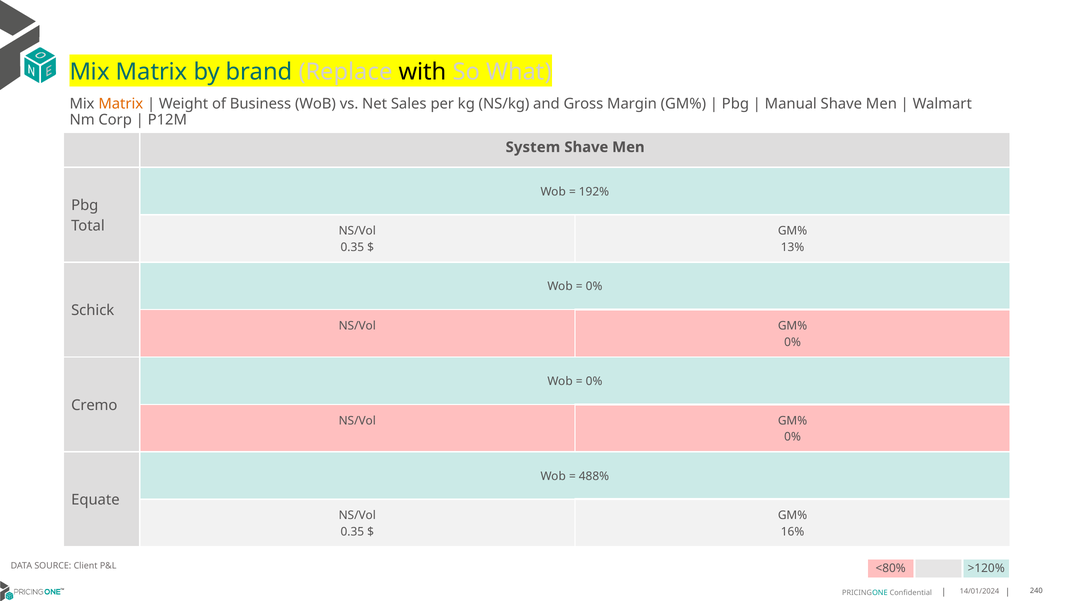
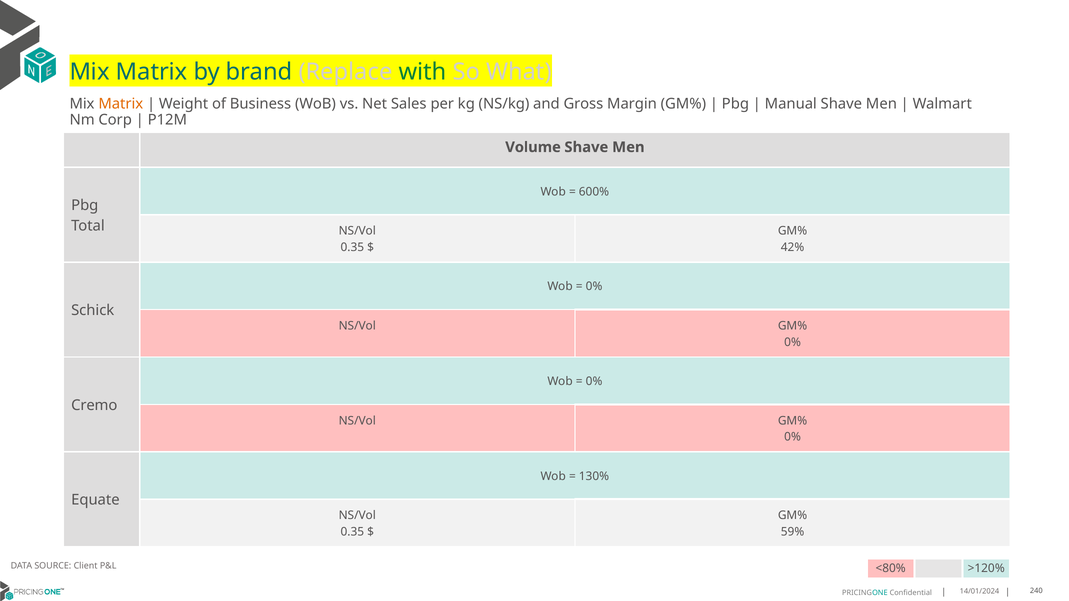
with colour: black -> green
System: System -> Volume
192%: 192% -> 600%
13%: 13% -> 42%
488%: 488% -> 130%
16%: 16% -> 59%
